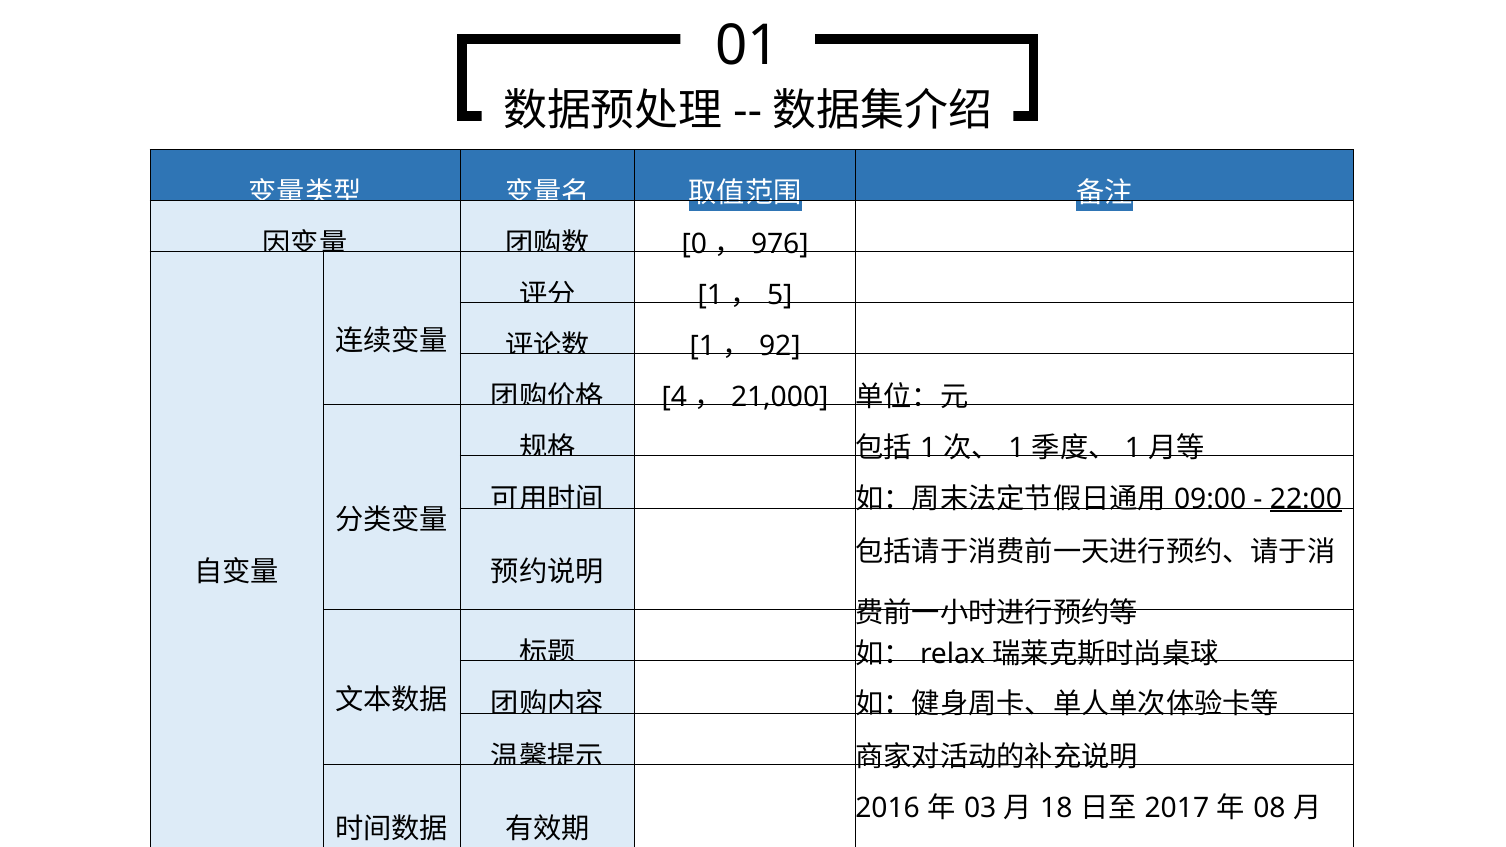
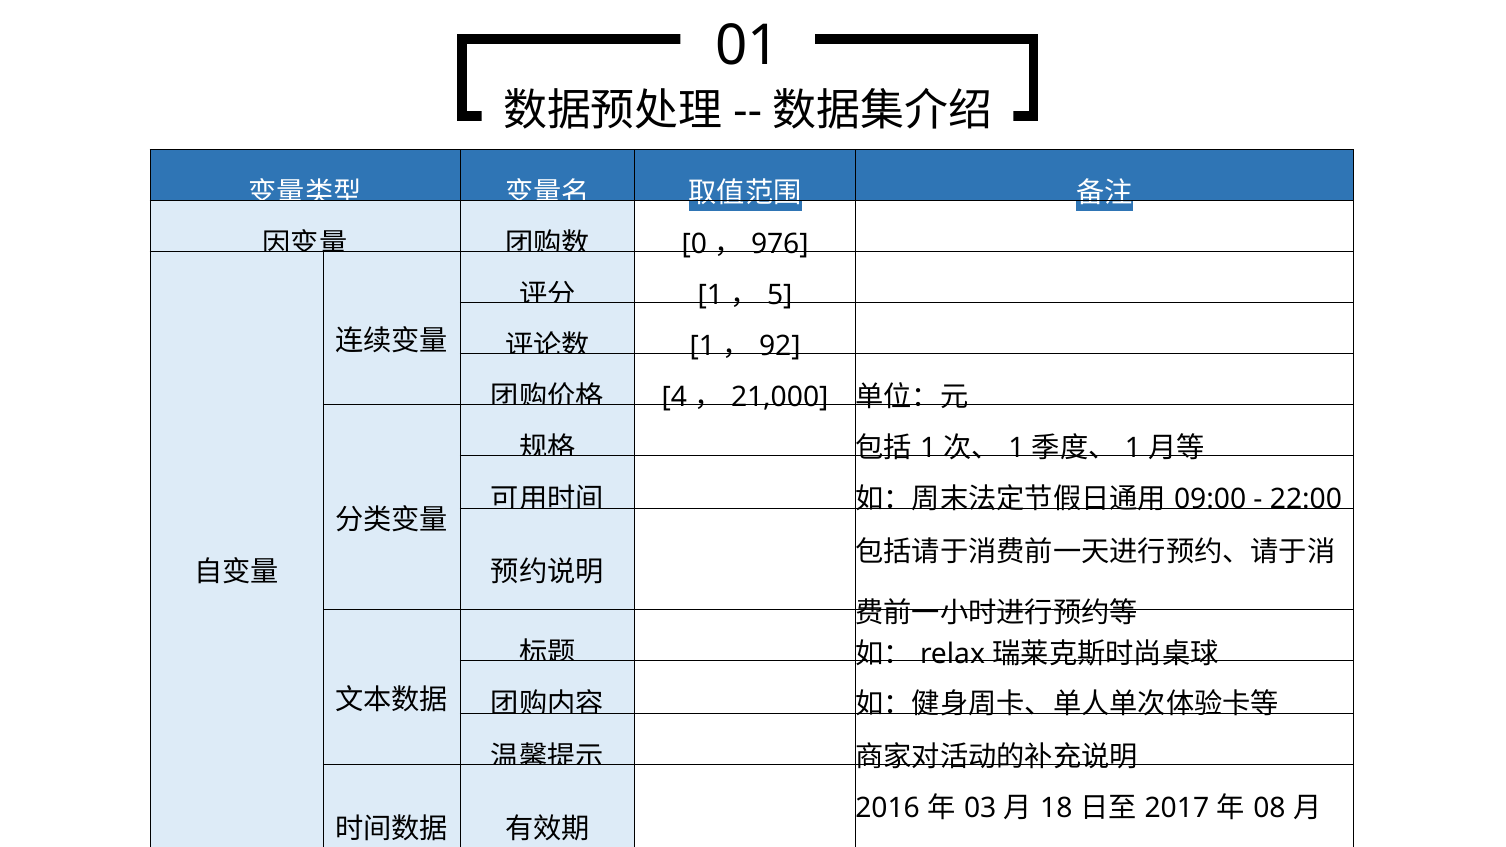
22:00 underline: present -> none
